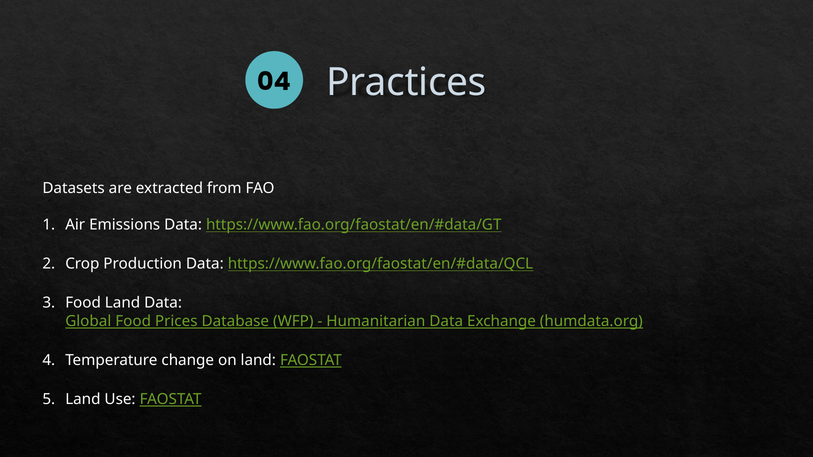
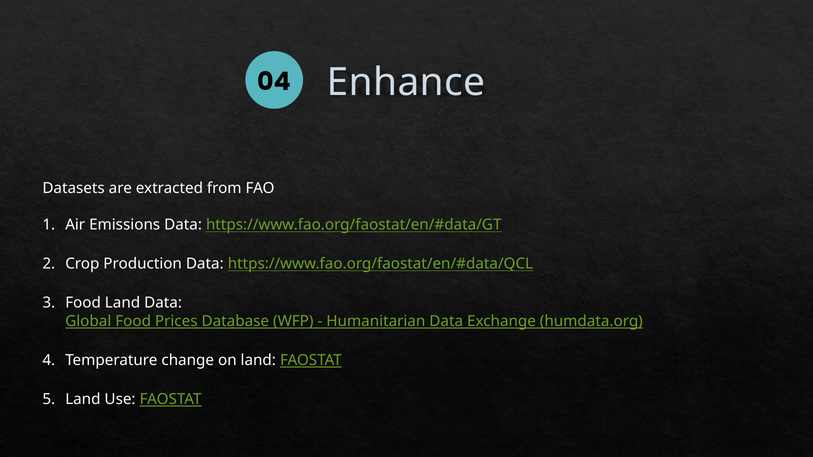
Practices: Practices -> Enhance
